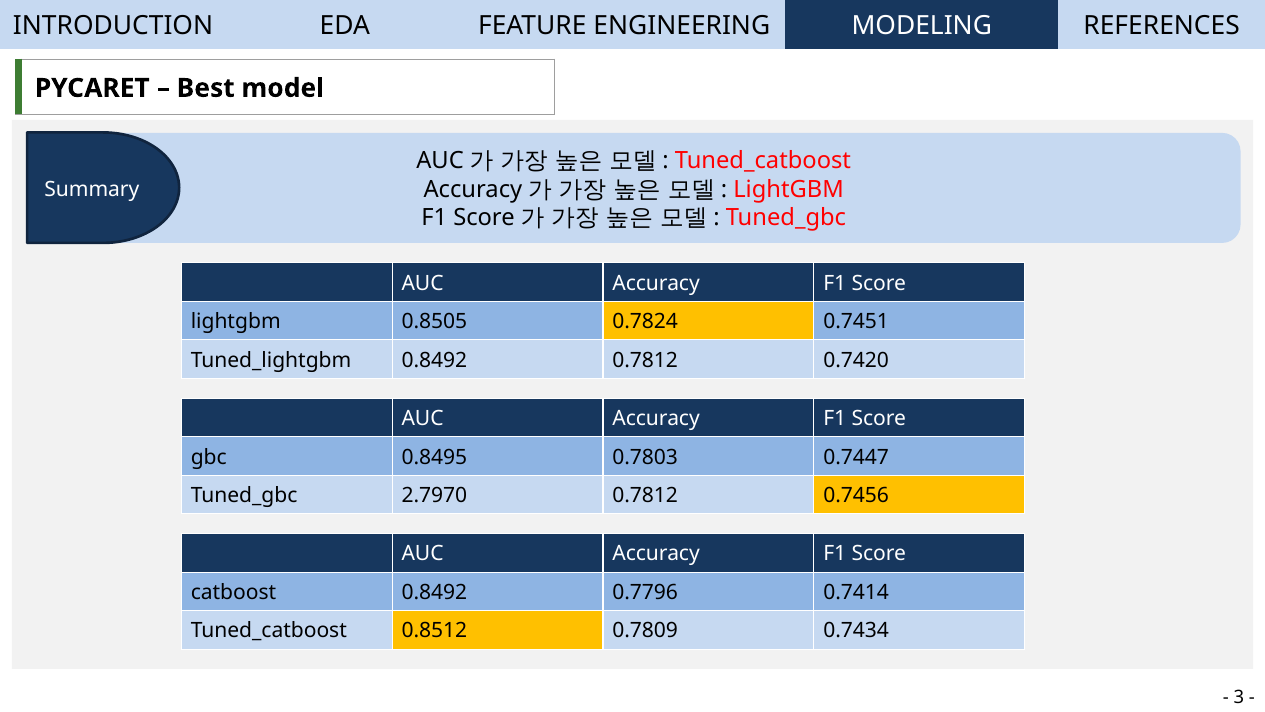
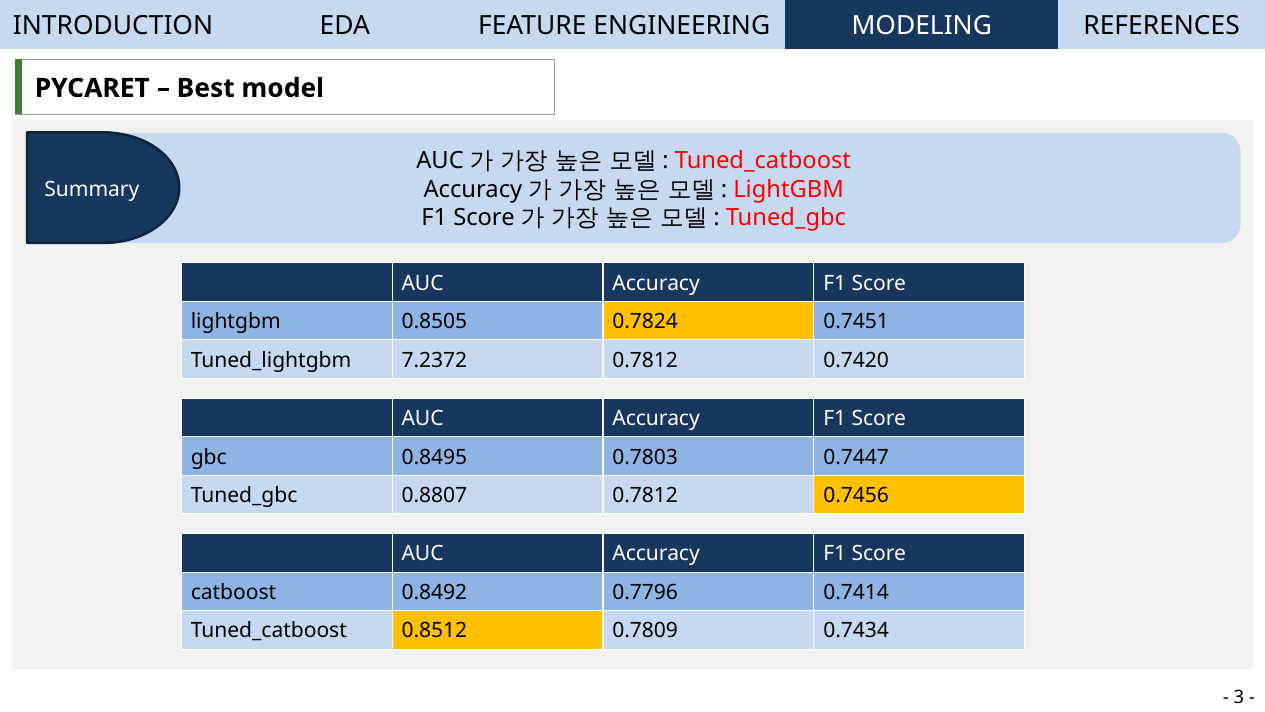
0.8492 at (434, 360): 0.8492 -> 7.2372
2.7970: 2.7970 -> 0.8807
